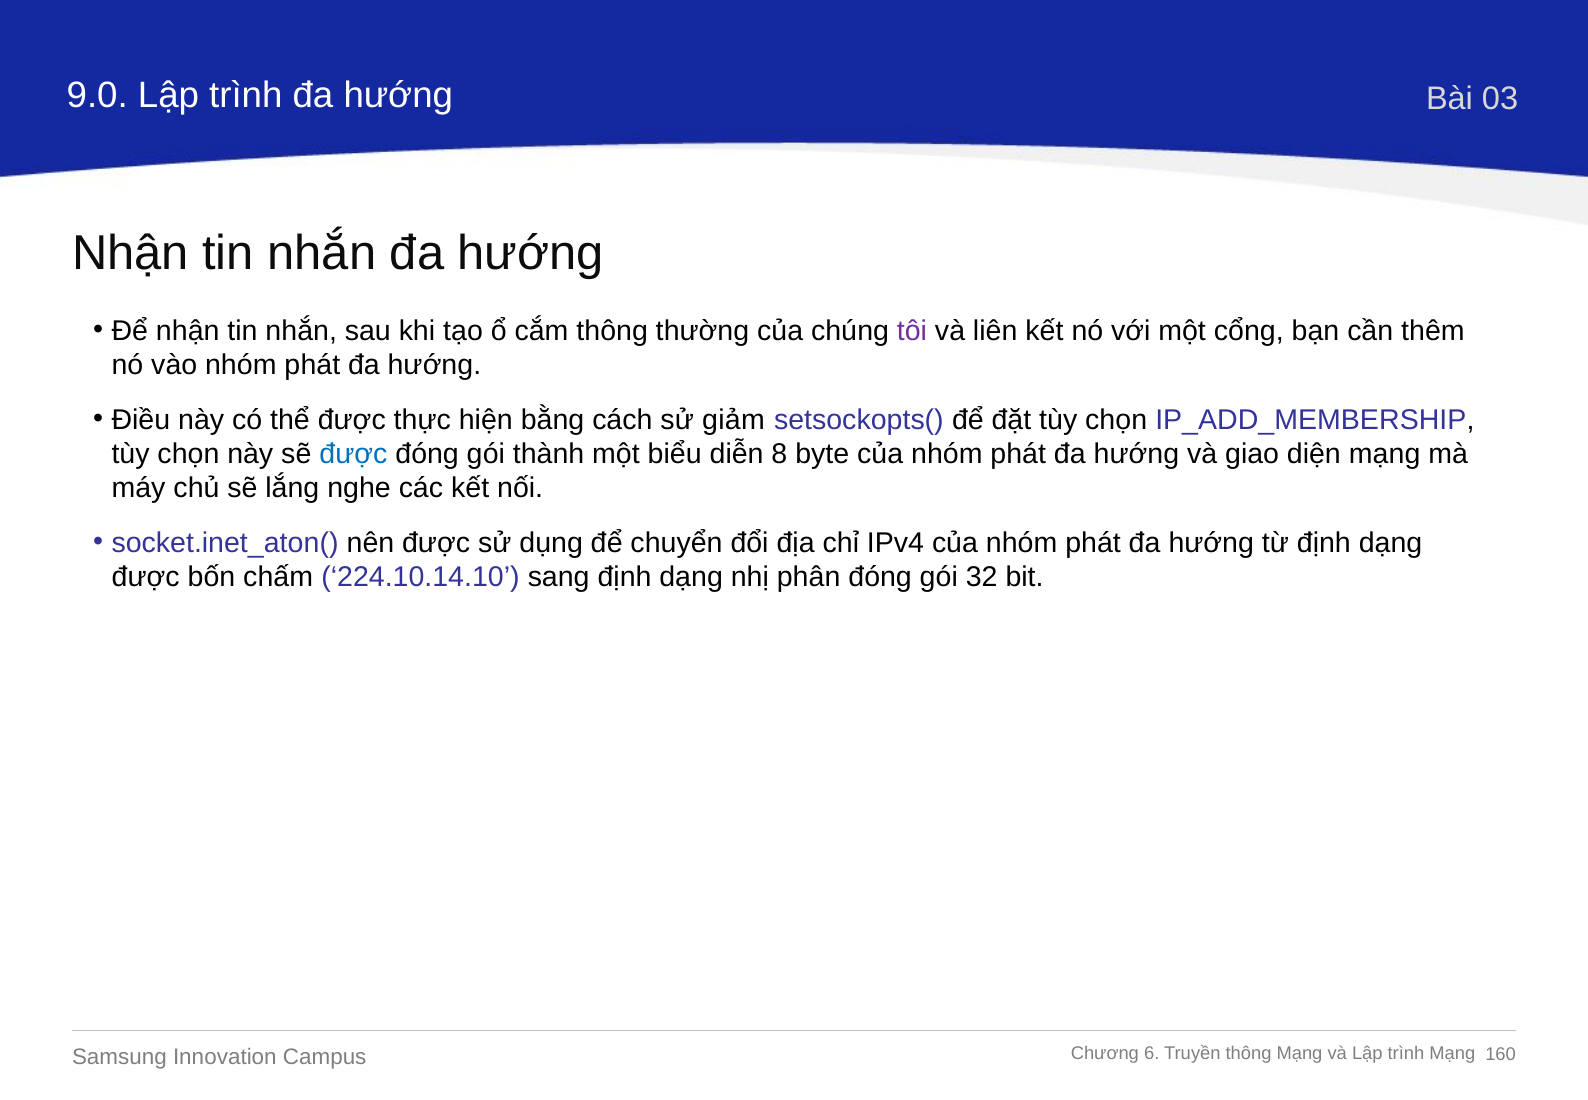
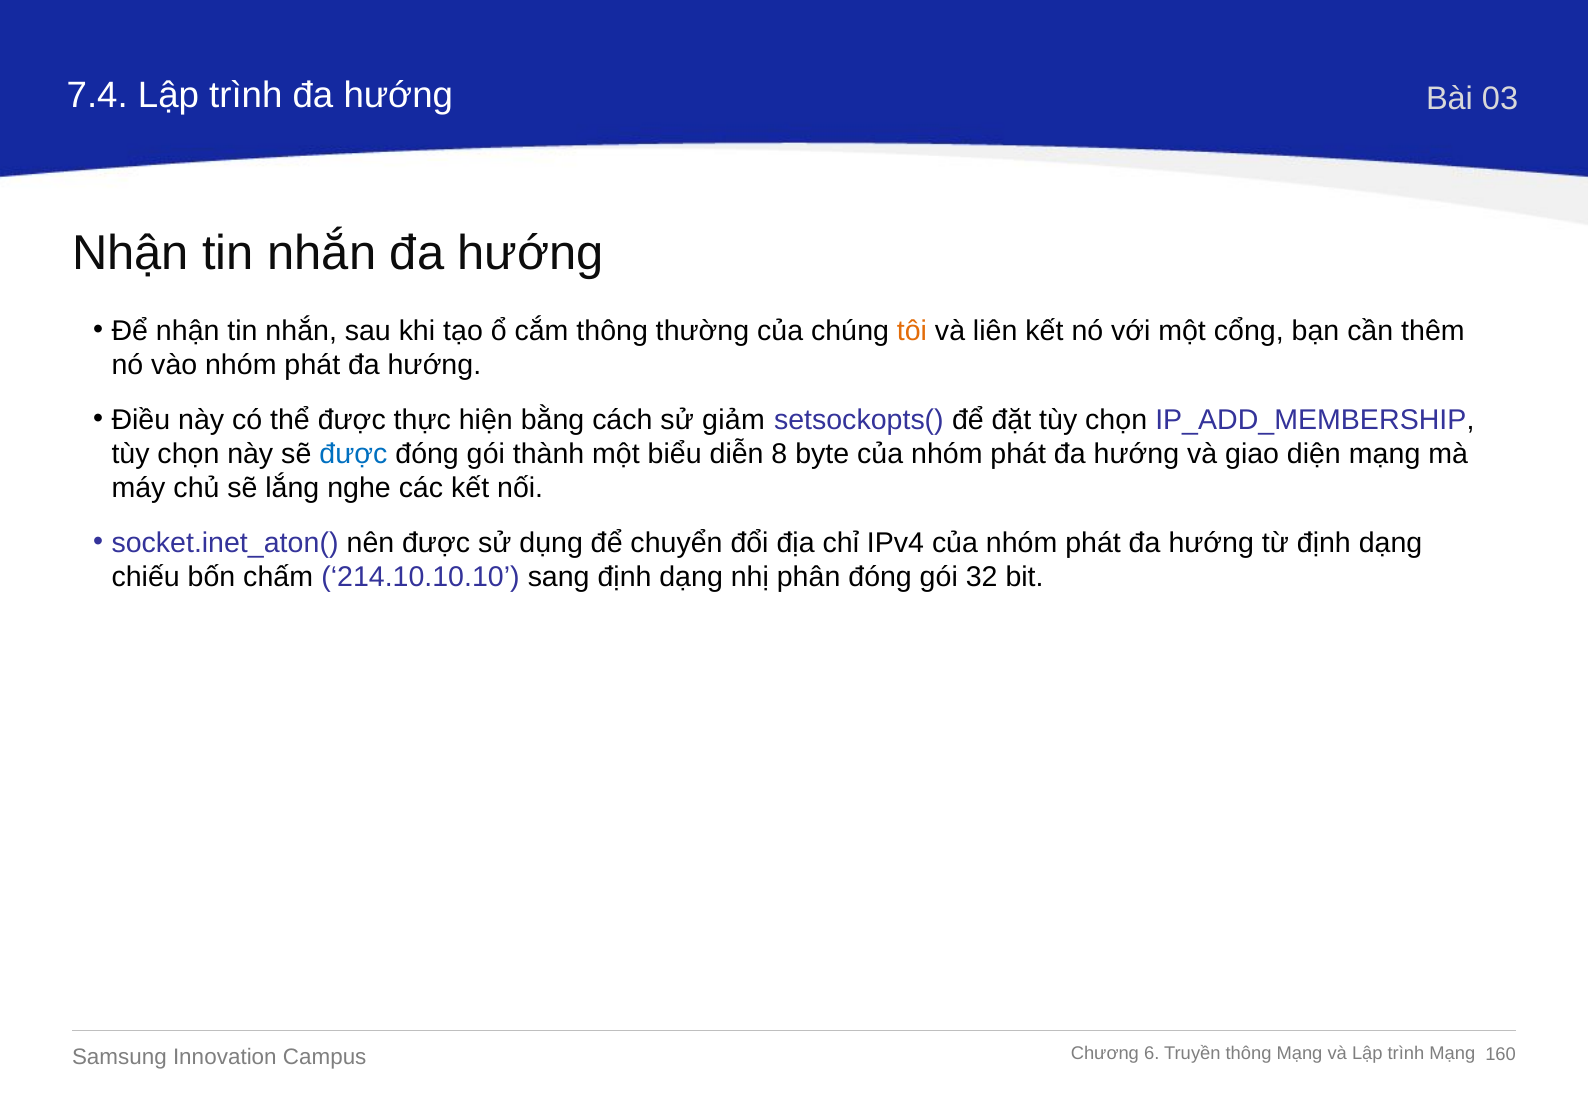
9.0: 9.0 -> 7.4
tôi colour: purple -> orange
được at (146, 577): được -> chiếu
224.10.14.10: 224.10.14.10 -> 214.10.10.10
